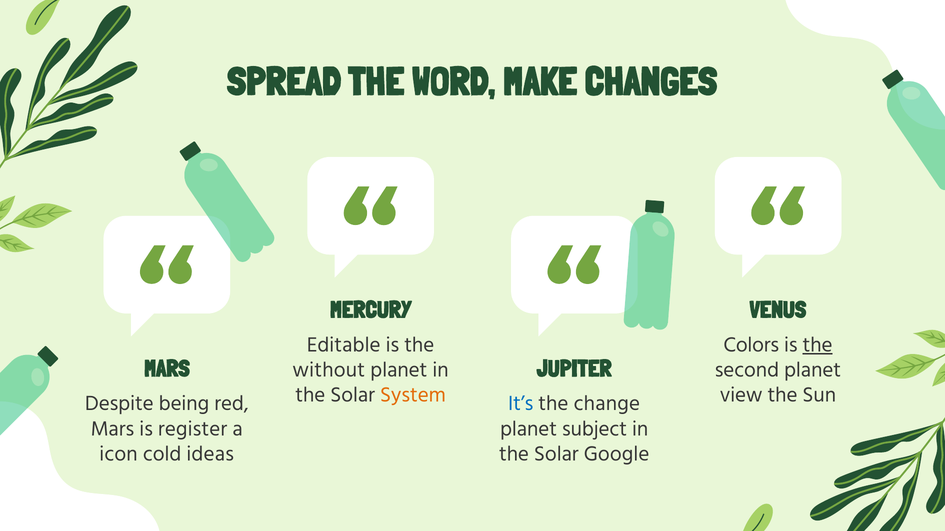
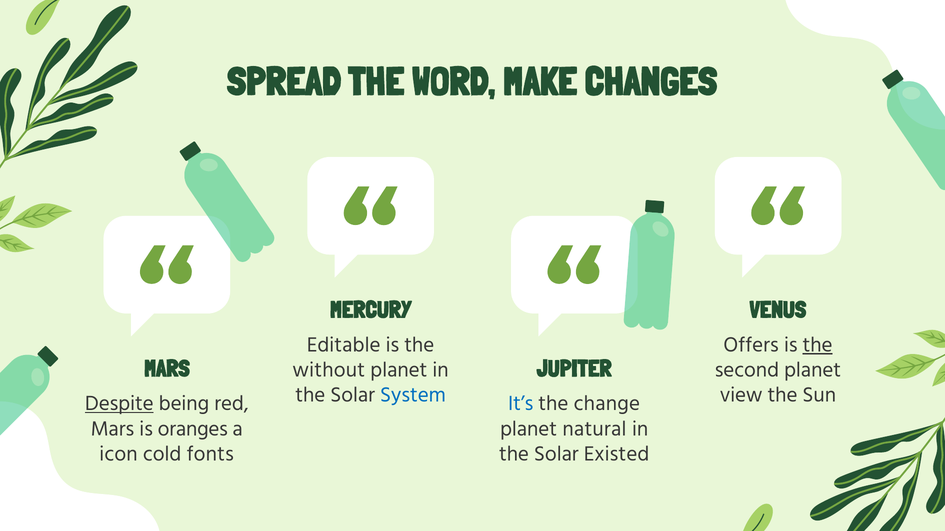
Colors: Colors -> Offers
System colour: orange -> blue
Despite underline: none -> present
register: register -> oranges
subject: subject -> natural
ideas: ideas -> fonts
Google: Google -> Existed
